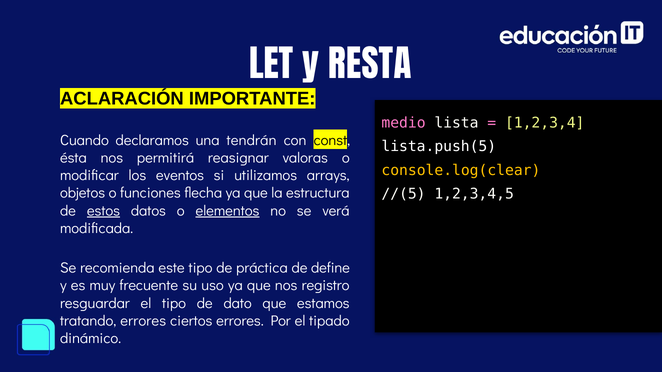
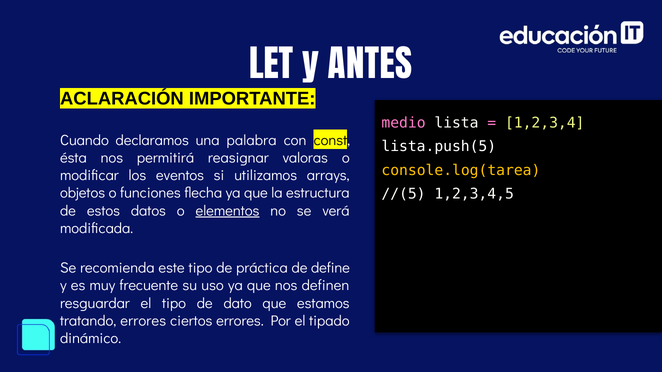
RESTA: RESTA -> ANTES
tendrán: tendrán -> palabra
console.log(clear: console.log(clear -> console.log(tarea
estos underline: present -> none
registro: registro -> definen
